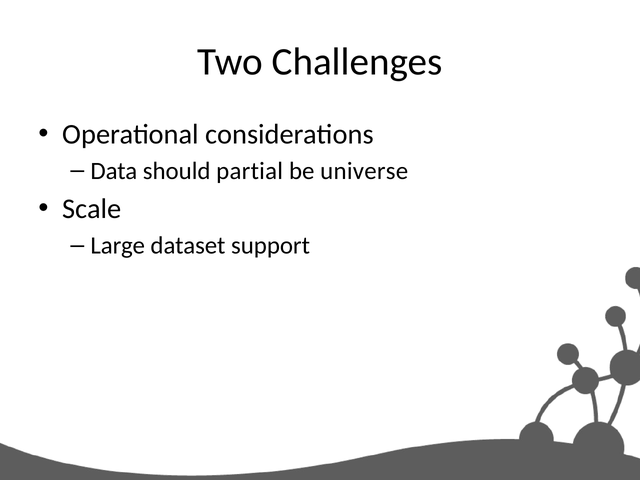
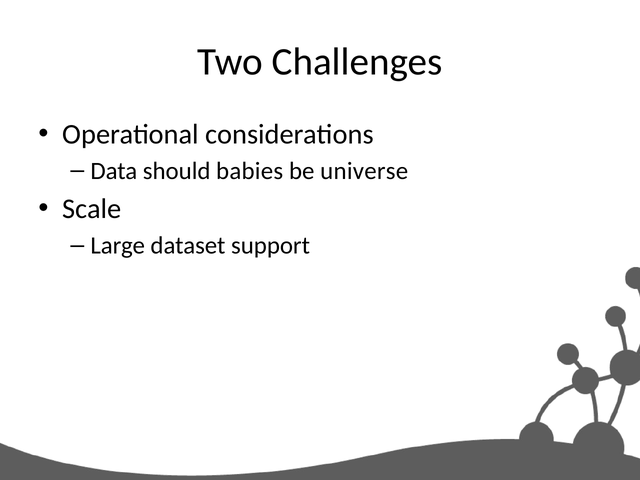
partial: partial -> babies
